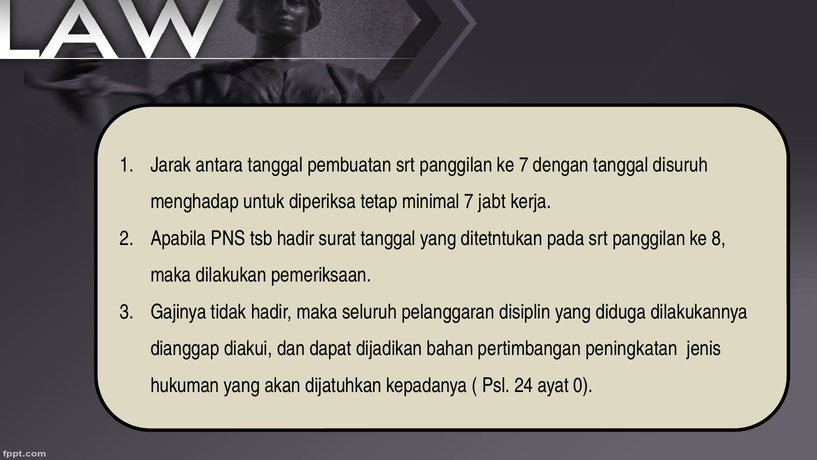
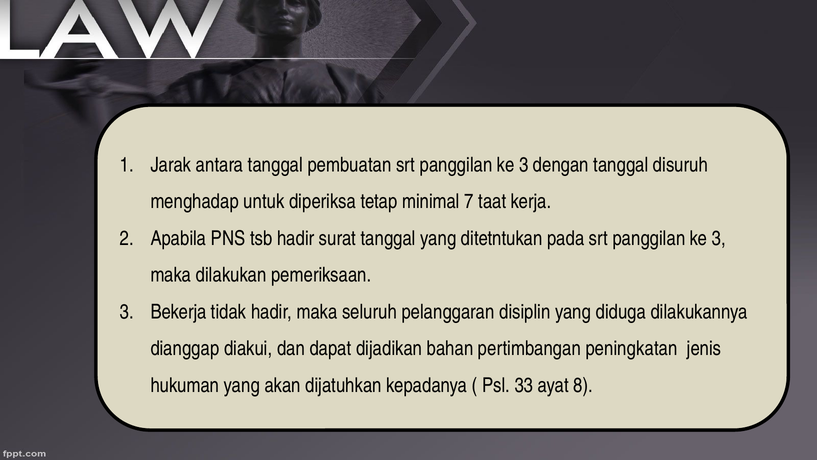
7 at (524, 165): 7 -> 3
jabt: jabt -> taat
8 at (719, 238): 8 -> 3
Gajinya: Gajinya -> Bekerja
24: 24 -> 33
0: 0 -> 8
